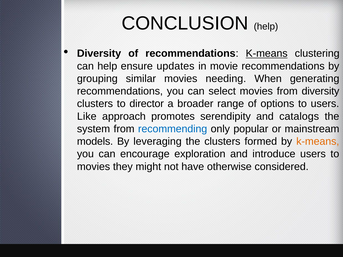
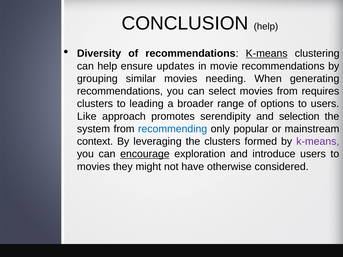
from diversity: diversity -> requires
director: director -> leading
catalogs: catalogs -> selection
models: models -> context
k-means at (318, 142) colour: orange -> purple
encourage underline: none -> present
